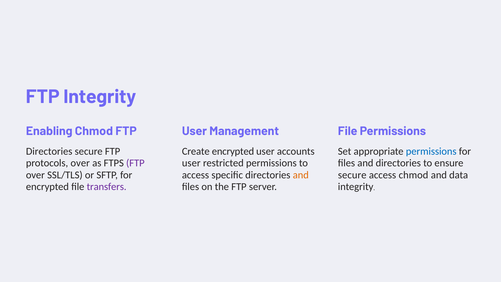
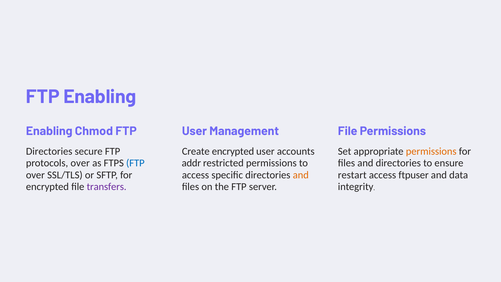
FTP Integrity: Integrity -> Enabling
permissions at (431, 151) colour: blue -> orange
FTP at (135, 163) colour: purple -> blue
user at (191, 163): user -> addr
secure at (352, 175): secure -> restart
access chmod: chmod -> ftpuser
